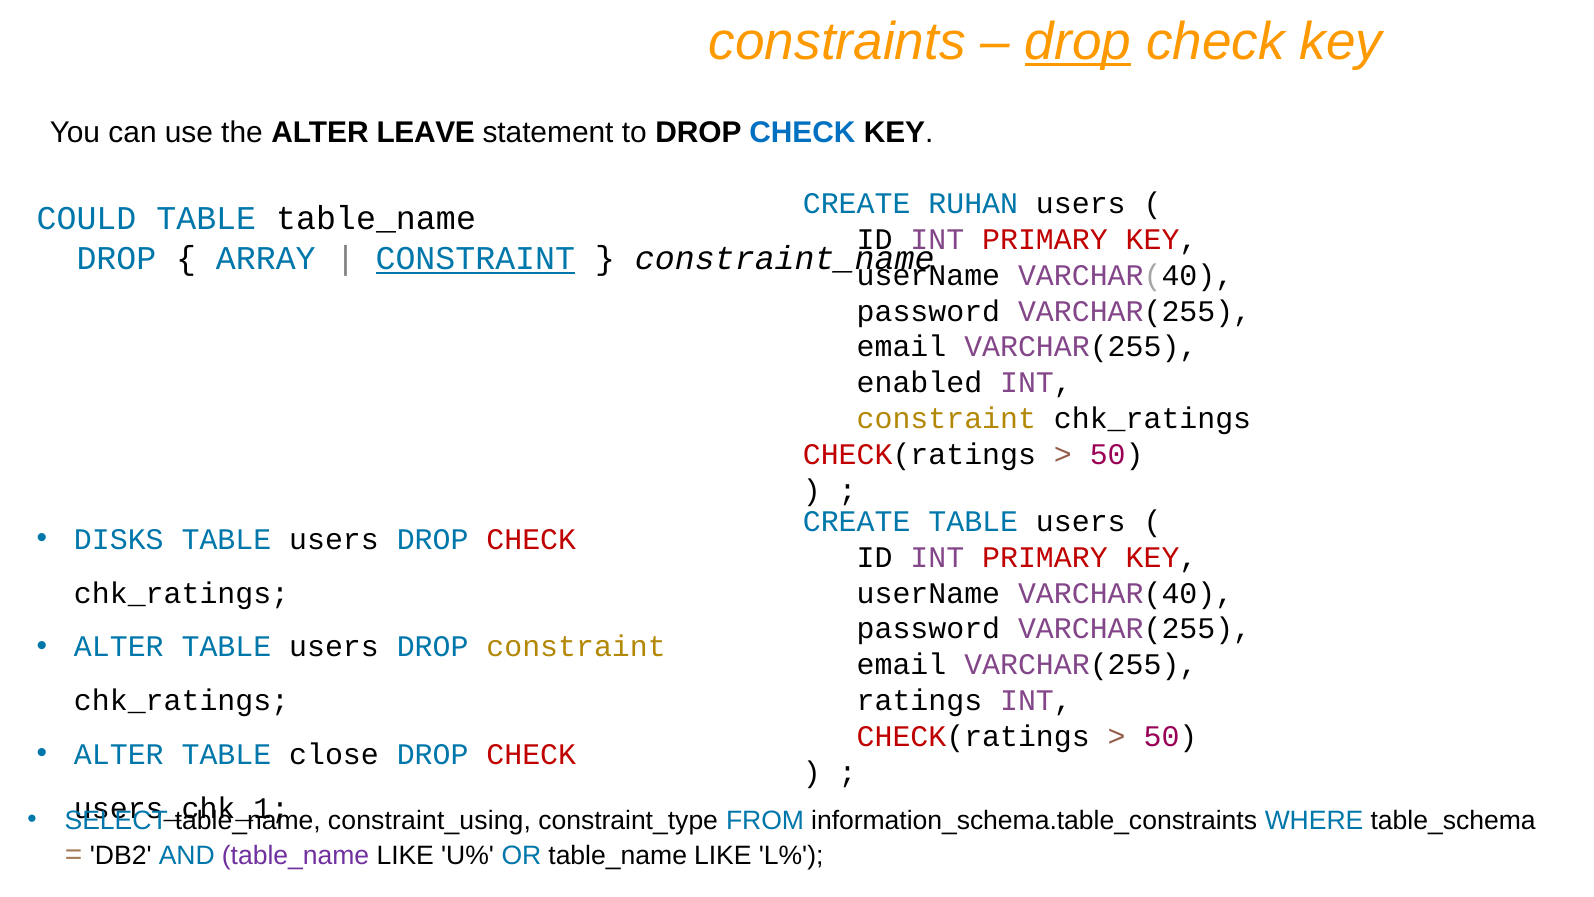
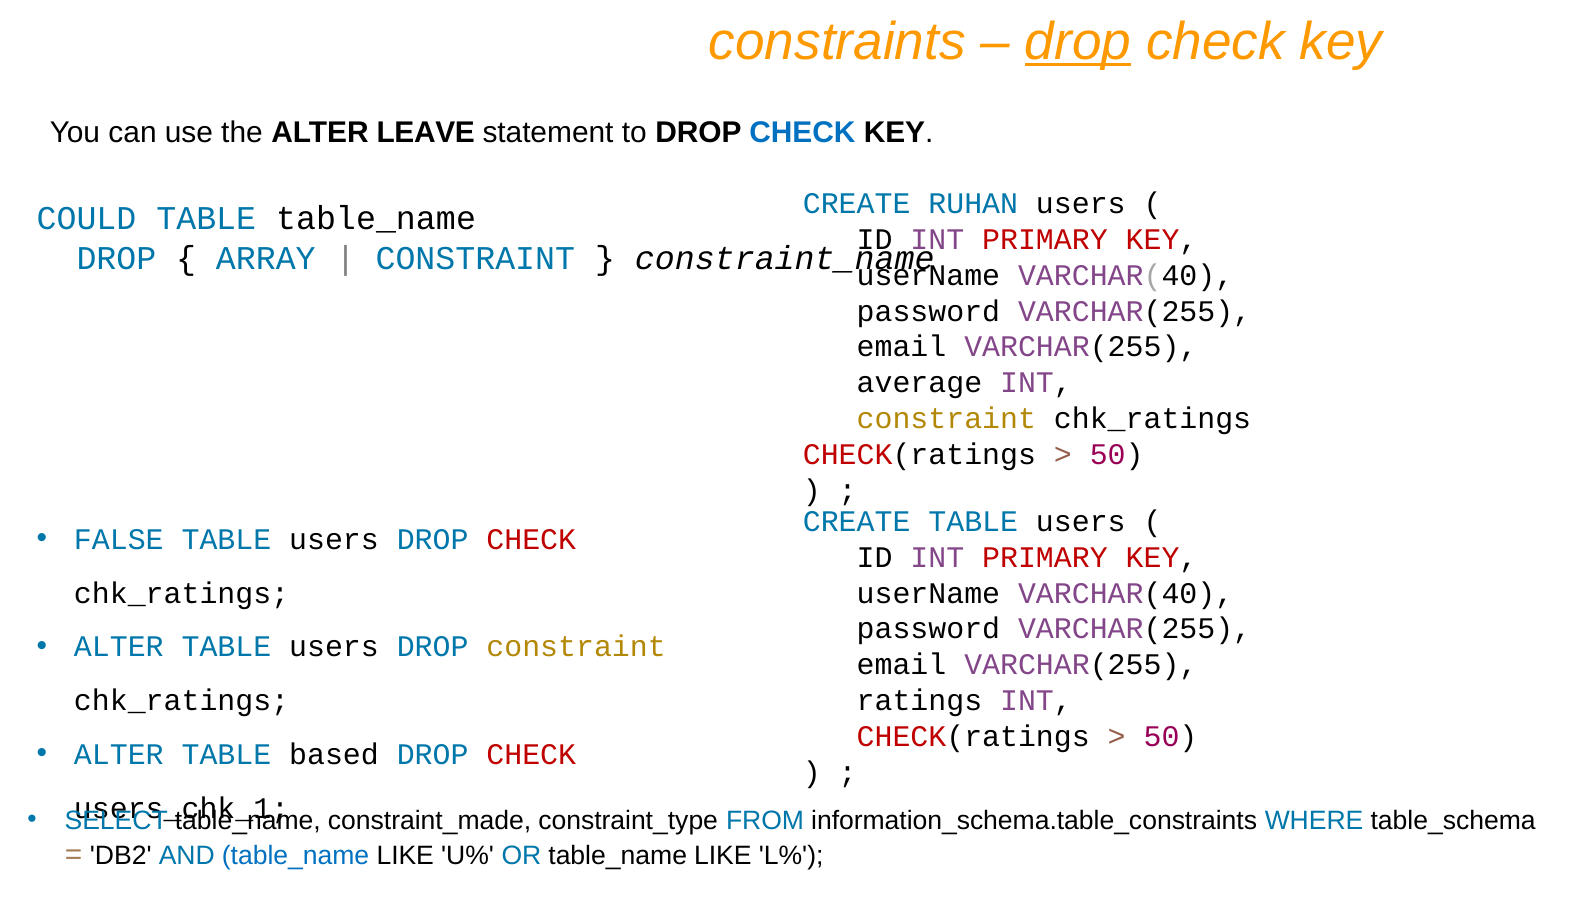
CONSTRAINT at (475, 259) underline: present -> none
enabled: enabled -> average
DISKS: DISKS -> FALSE
close: close -> based
constraint_using: constraint_using -> constraint_made
table_name at (296, 856) colour: purple -> blue
